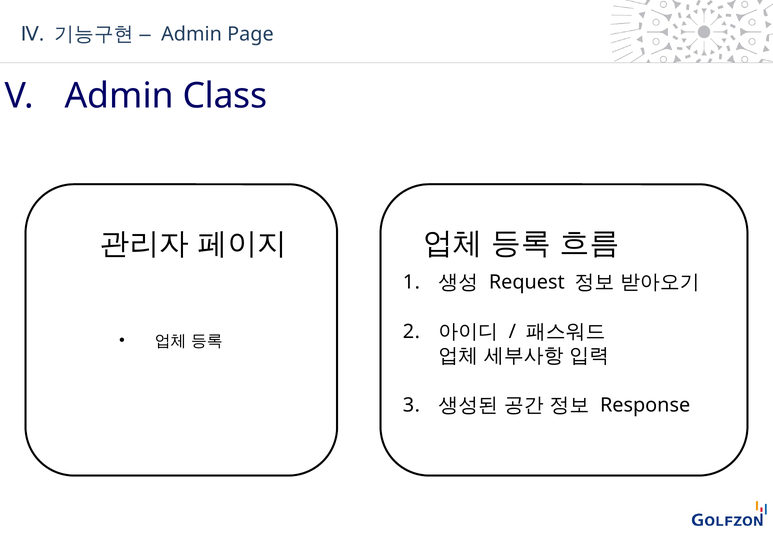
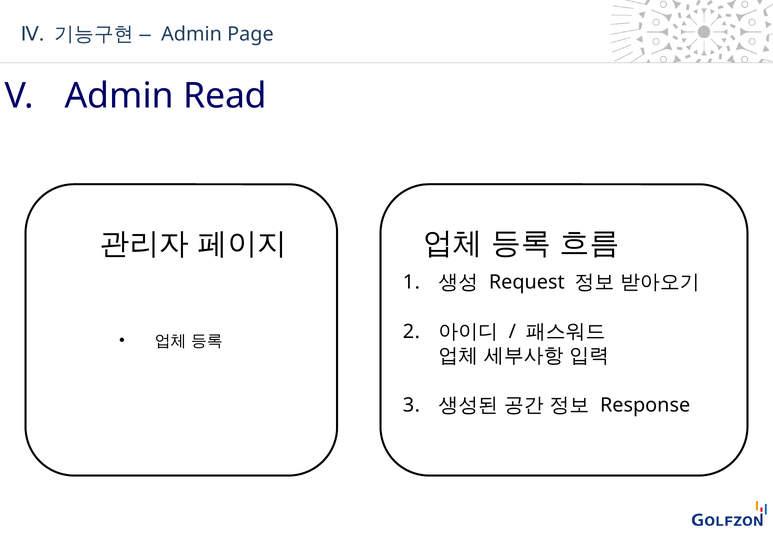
Class: Class -> Read
